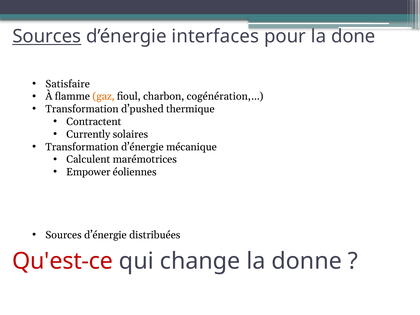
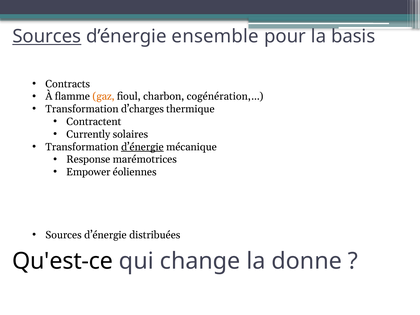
interfaces: interfaces -> ensemble
done: done -> basis
Satisfaire: Satisfaire -> Contracts
d’pushed: d’pushed -> d’charges
d’énergie at (142, 147) underline: none -> present
Calculent: Calculent -> Response
Qu'est-ce colour: red -> black
